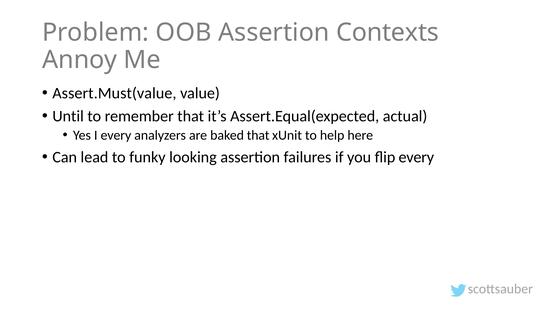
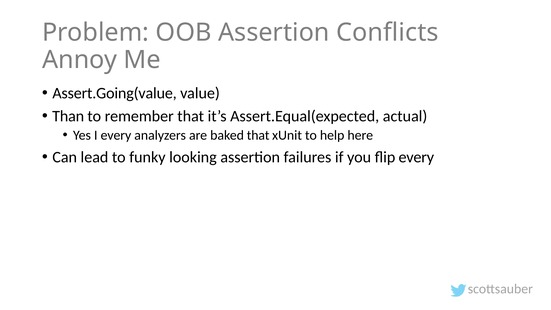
Contexts: Contexts -> Conflicts
Assert.Must(value: Assert.Must(value -> Assert.Going(value
Until: Until -> Than
